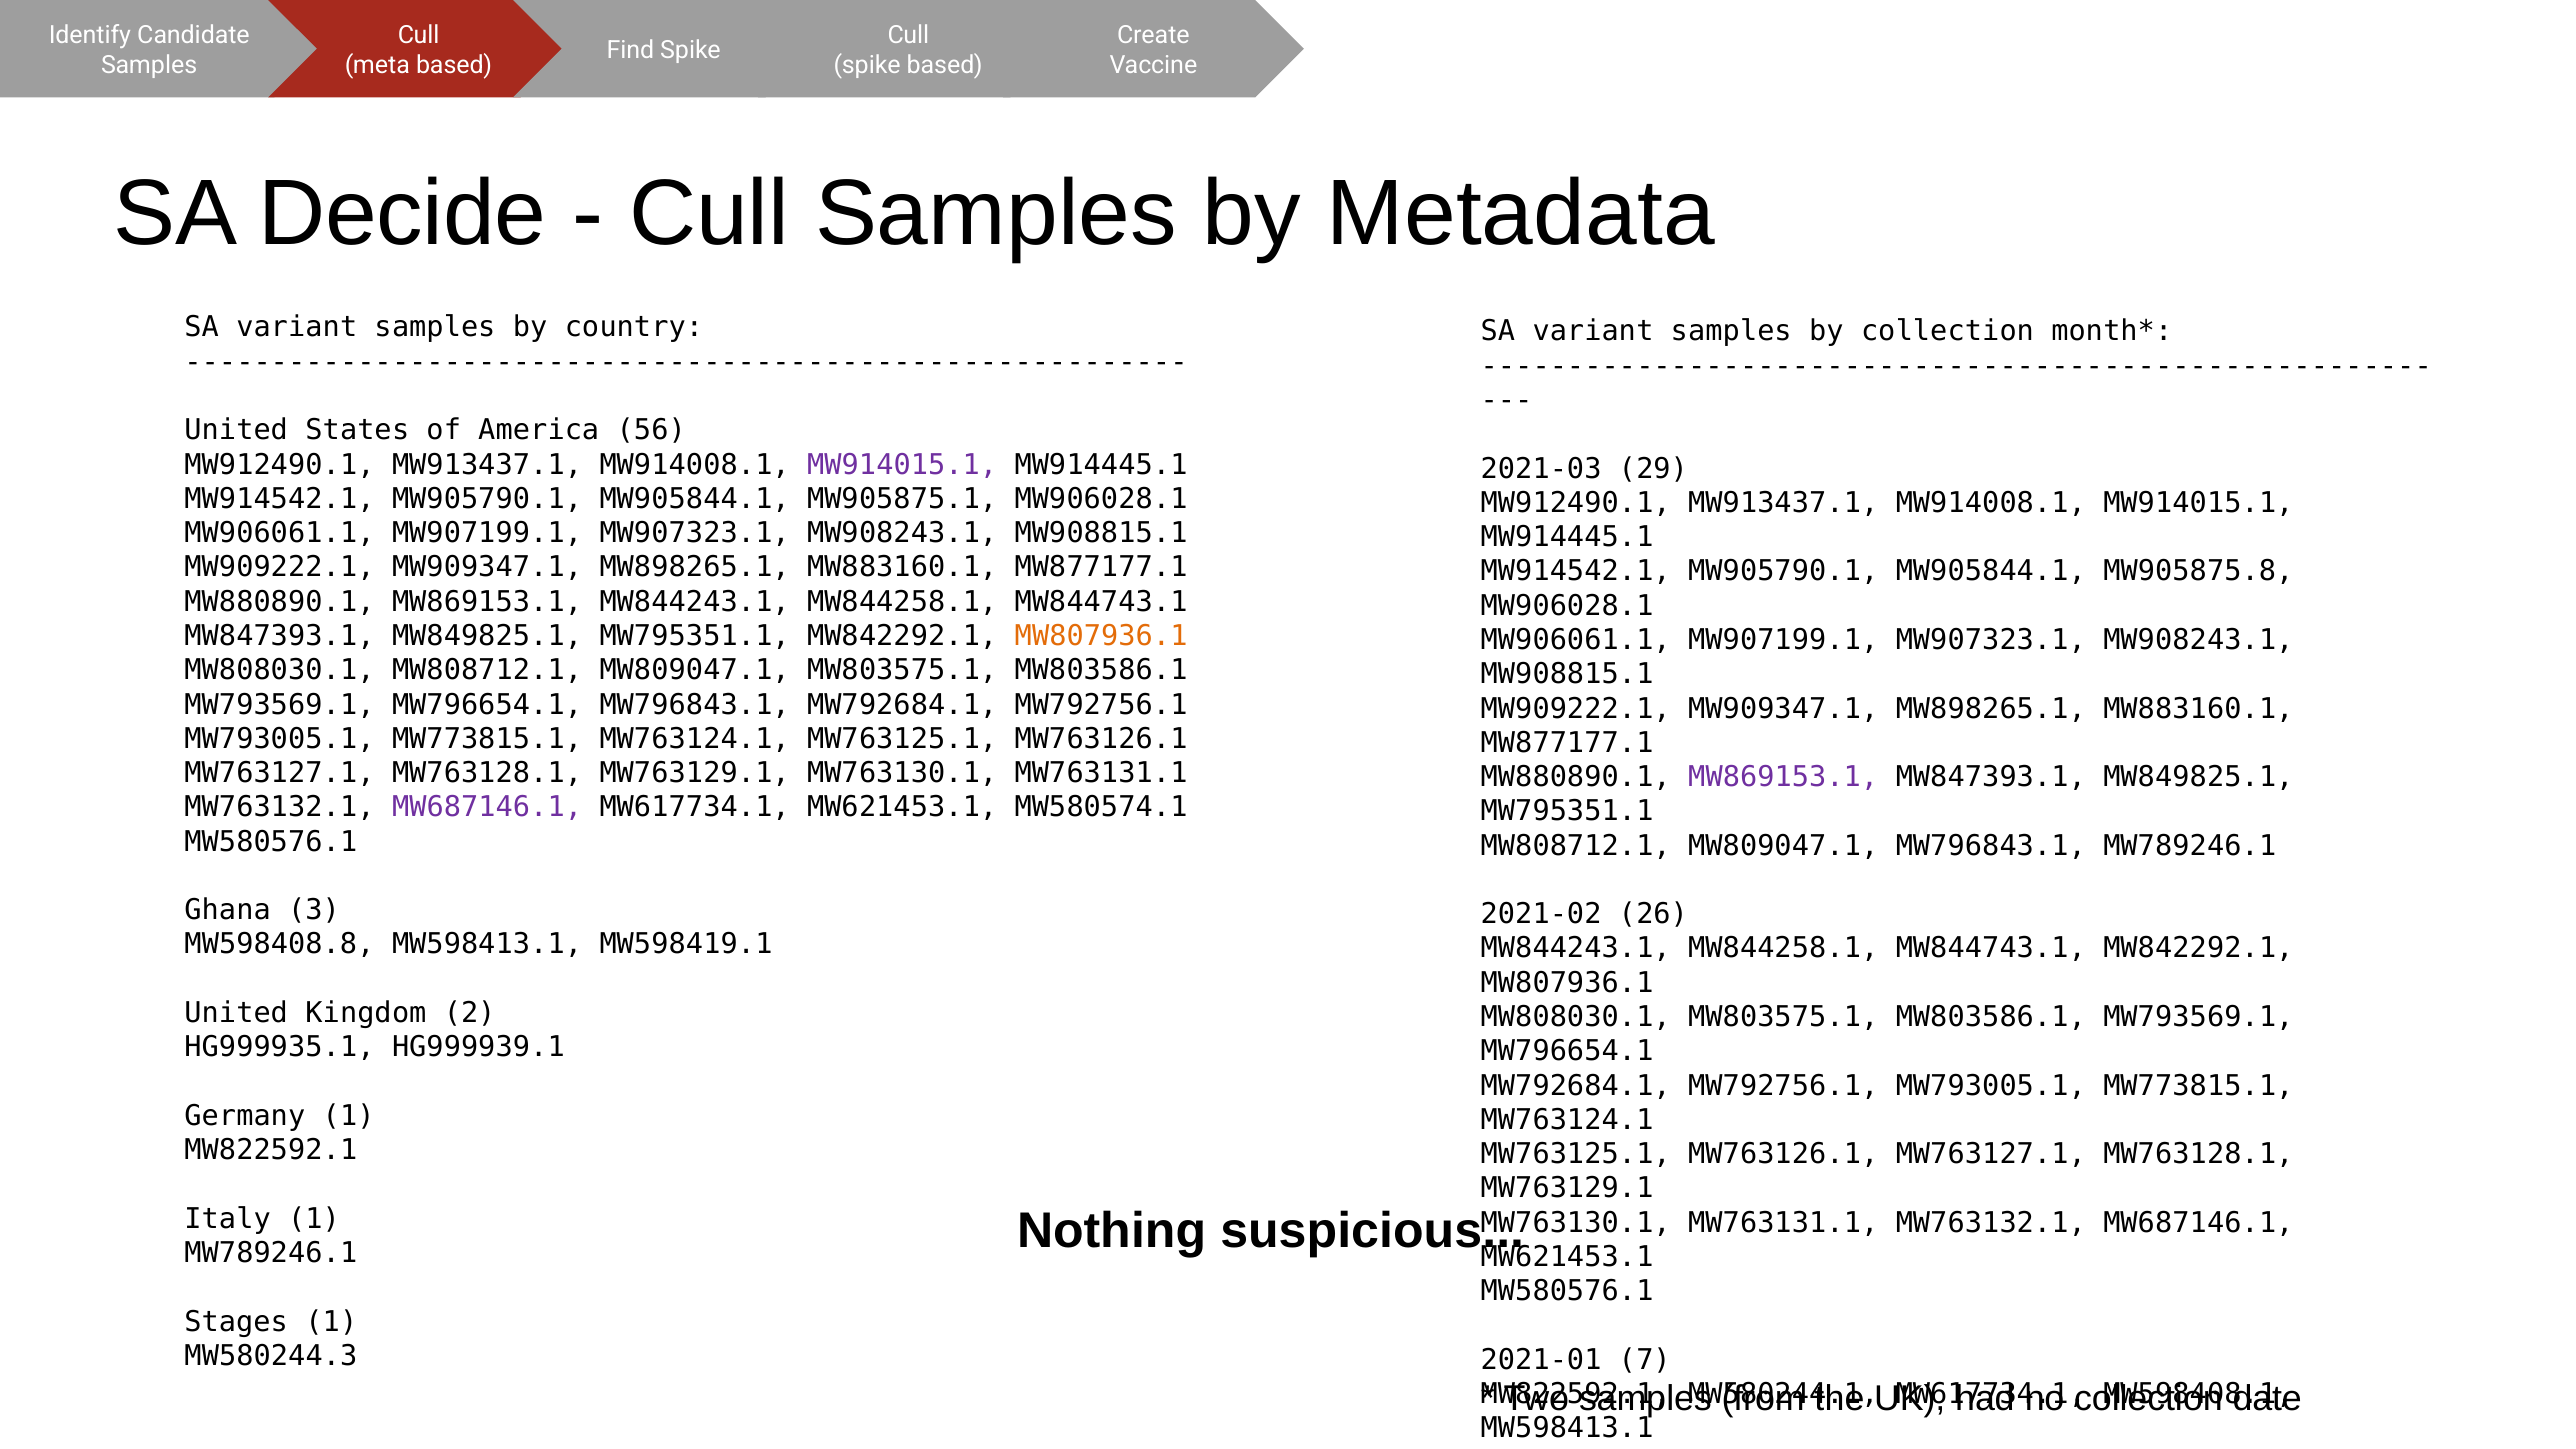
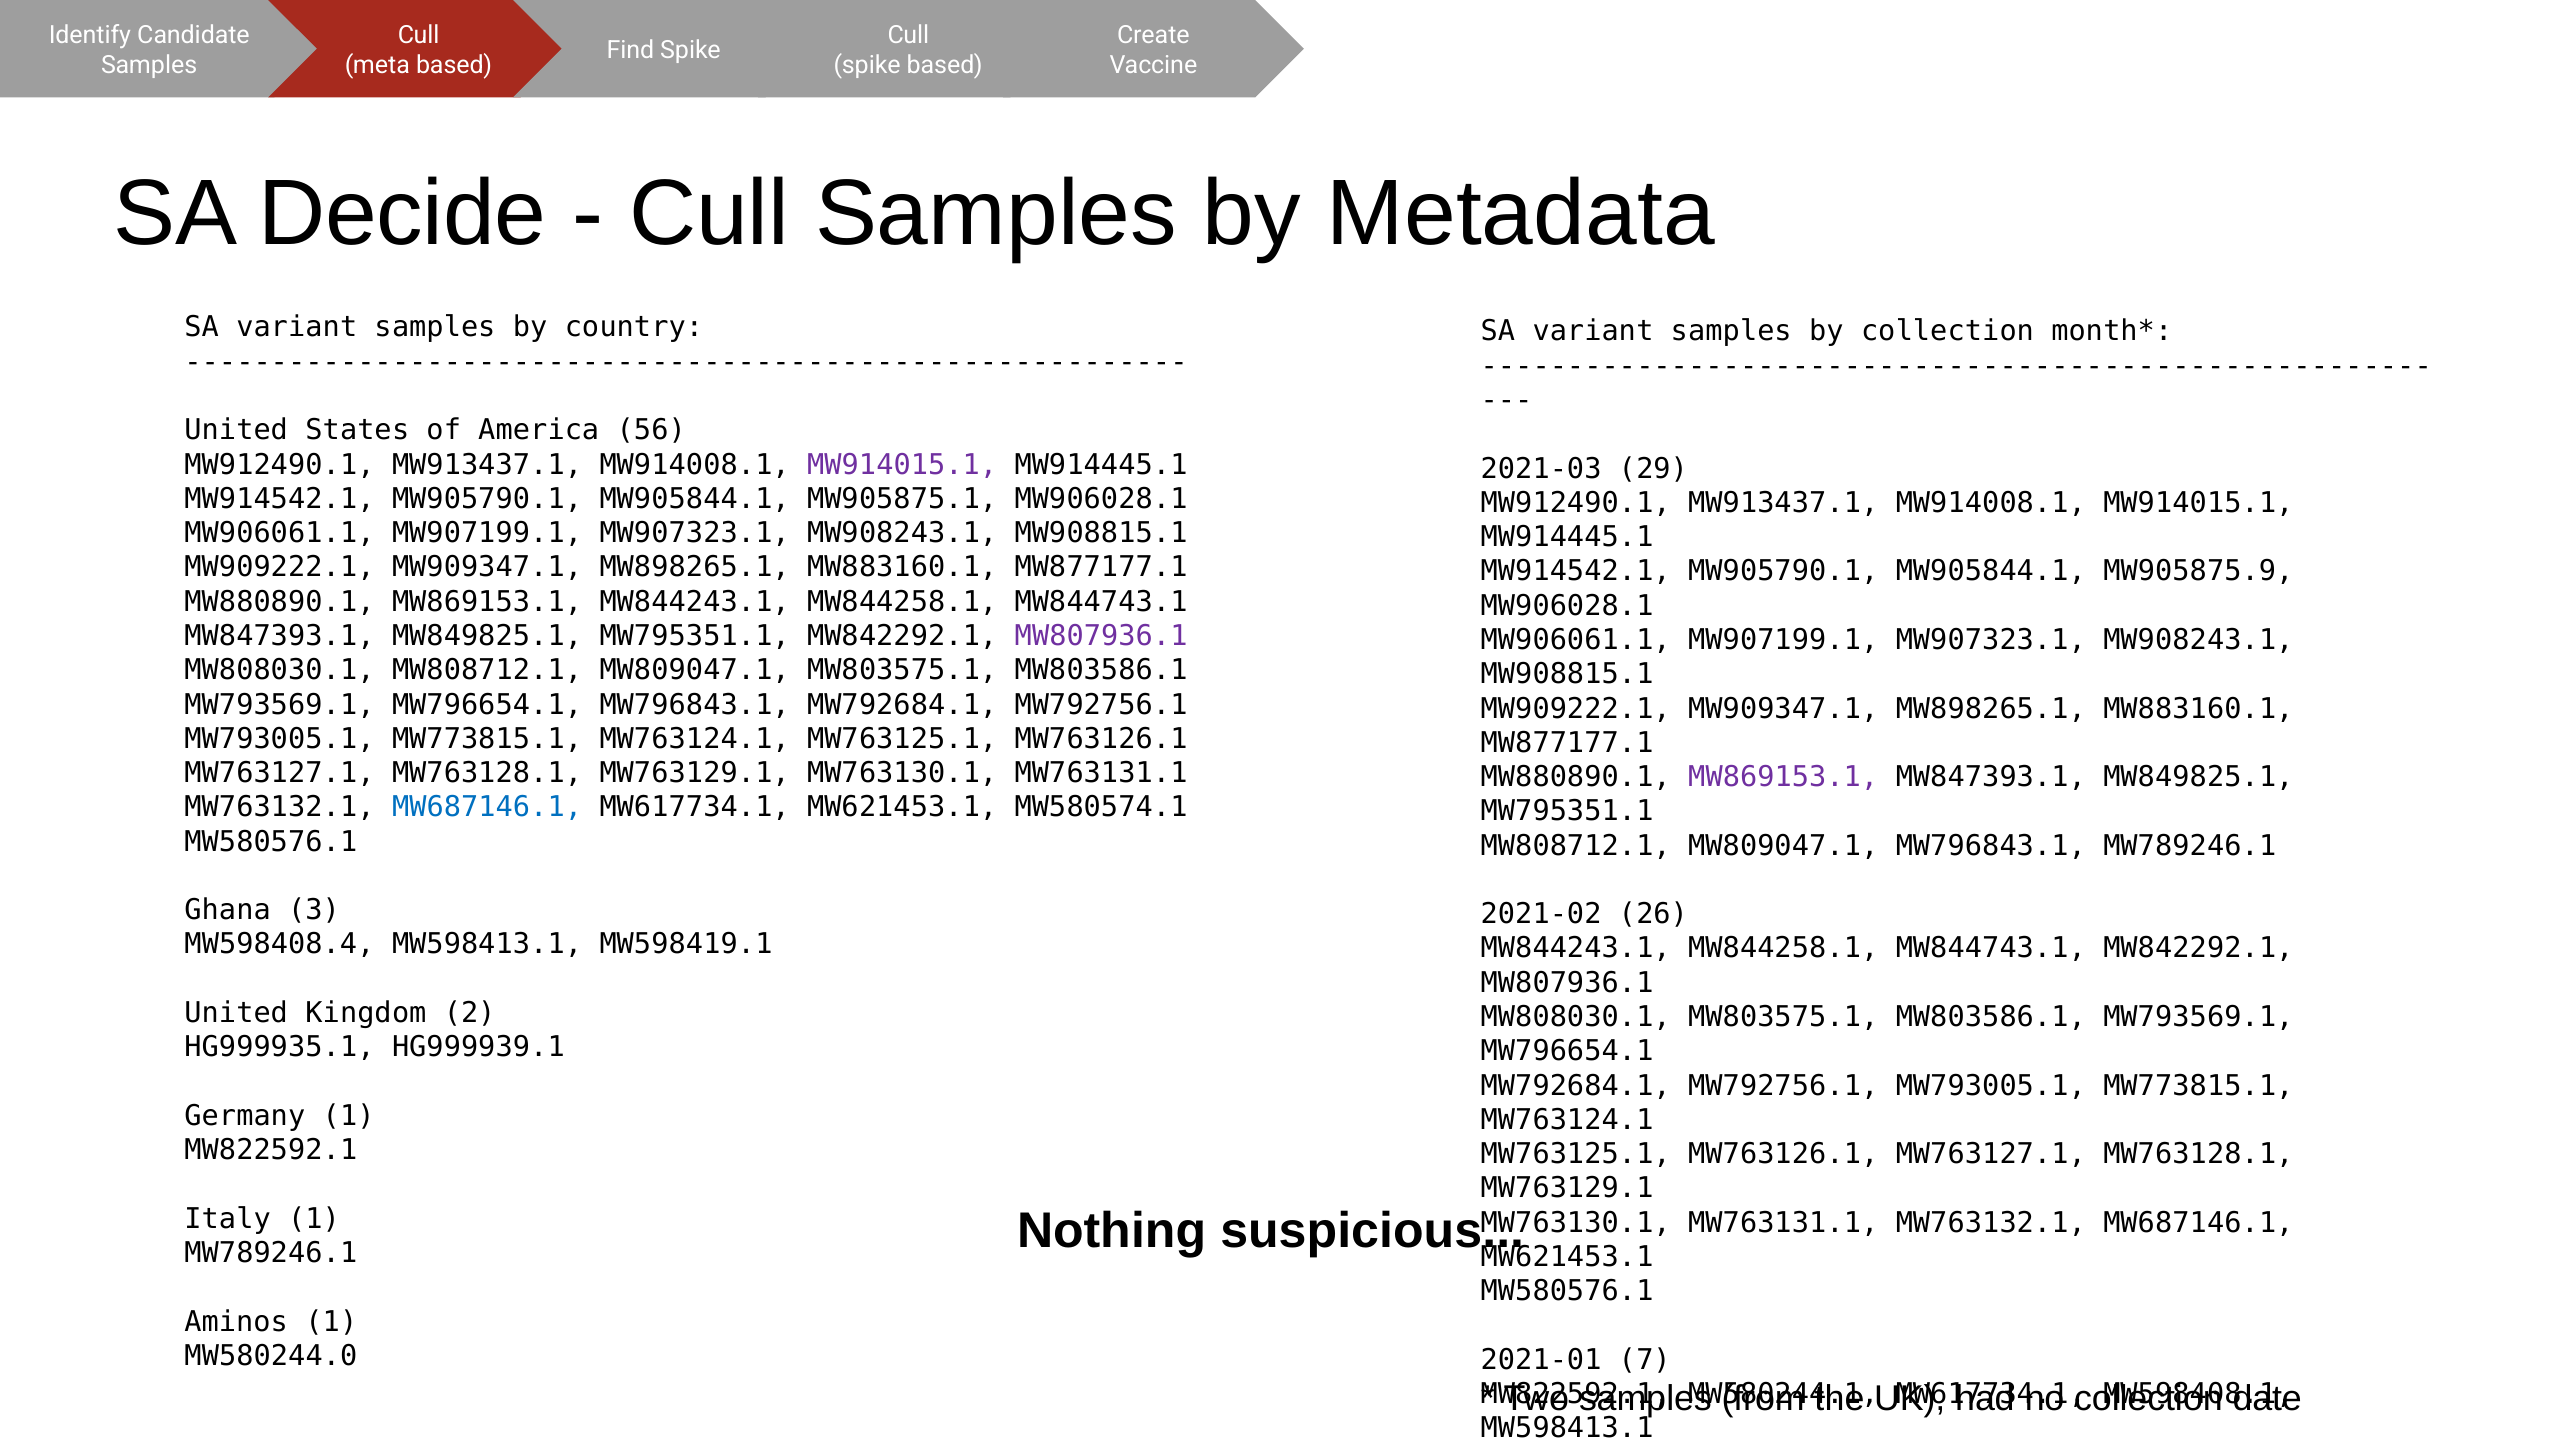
MW905875.8: MW905875.8 -> MW905875.9
MW807936.1 at (1101, 636) colour: orange -> purple
MW687146.1 at (487, 807) colour: purple -> blue
MW598408.8: MW598408.8 -> MW598408.4
Stages: Stages -> Aminos
MW580244.3: MW580244.3 -> MW580244.0
